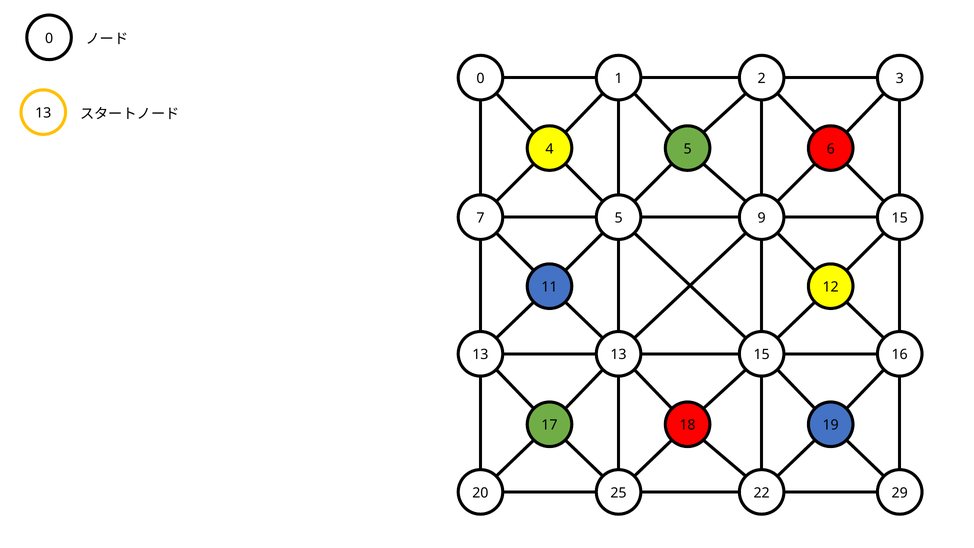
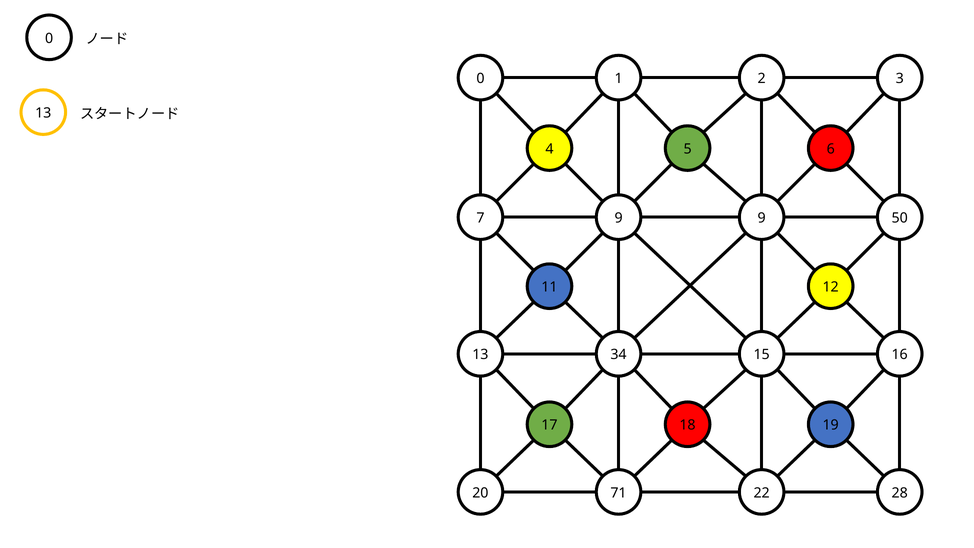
7 5: 5 -> 9
9 15: 15 -> 50
13 13: 13 -> 34
25: 25 -> 71
29: 29 -> 28
